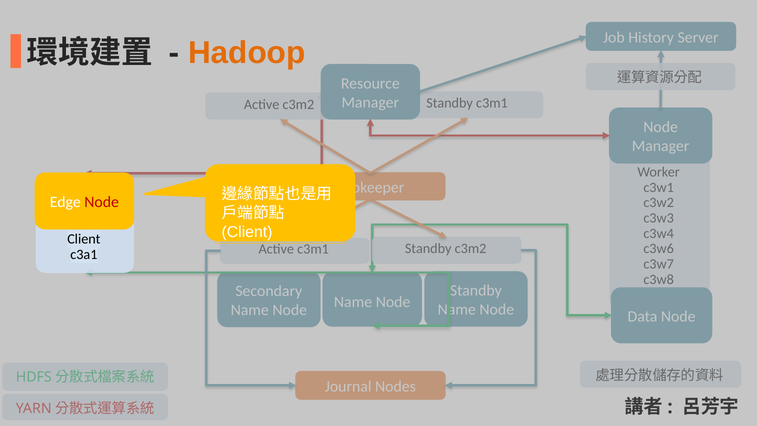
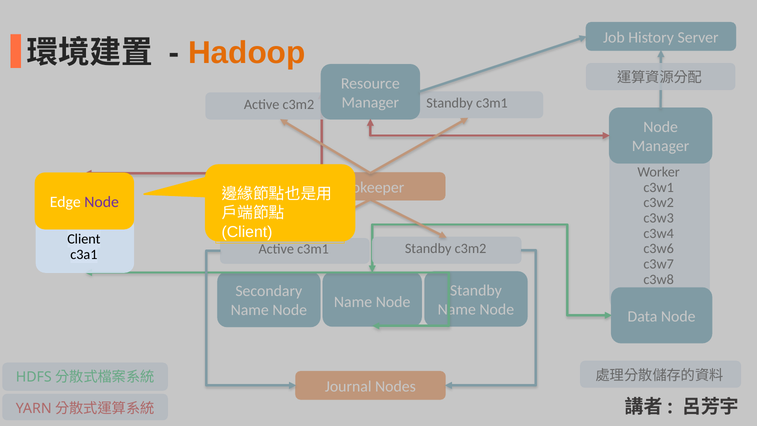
Node at (102, 202) colour: red -> purple
